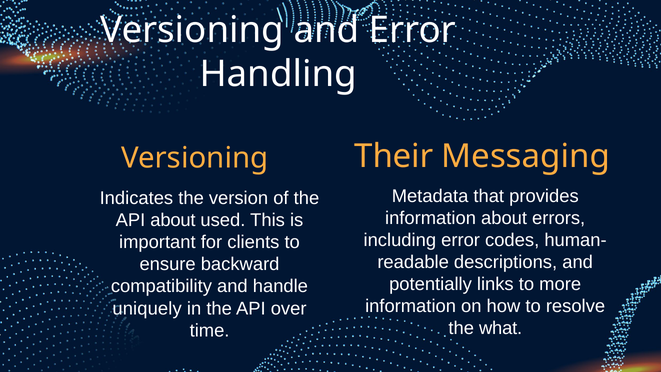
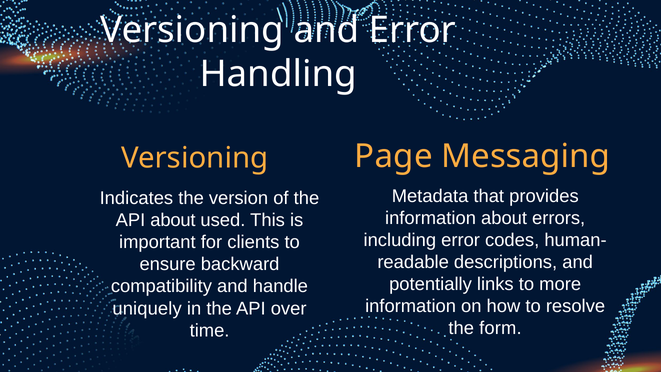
Their: Their -> Page
what: what -> form
